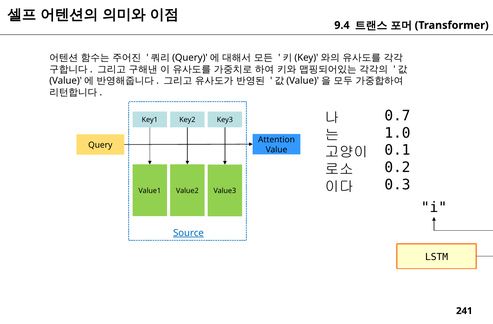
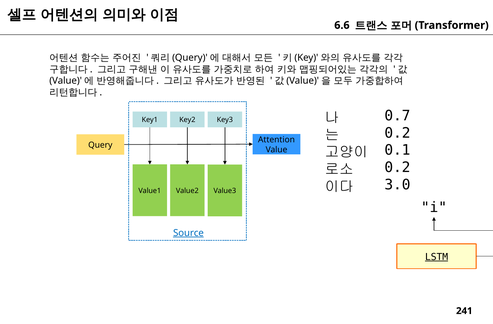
9.4: 9.4 -> 6.6
1.0 at (397, 133): 1.0 -> 0.2
0.3: 0.3 -> 3.0
LSTM underline: none -> present
